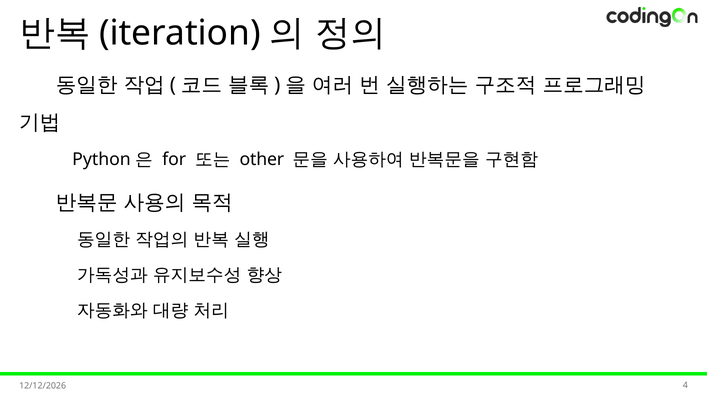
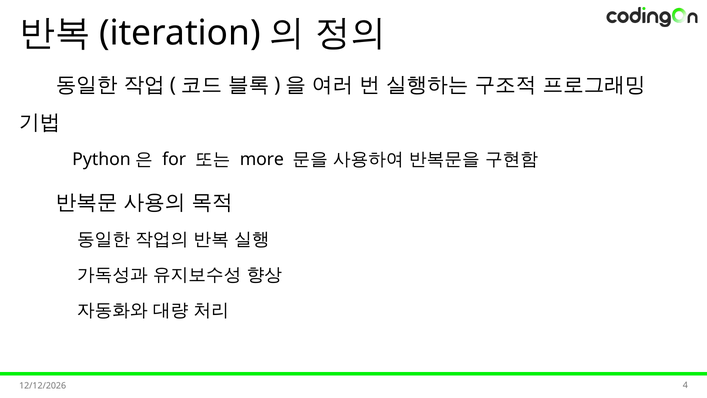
other: other -> more
